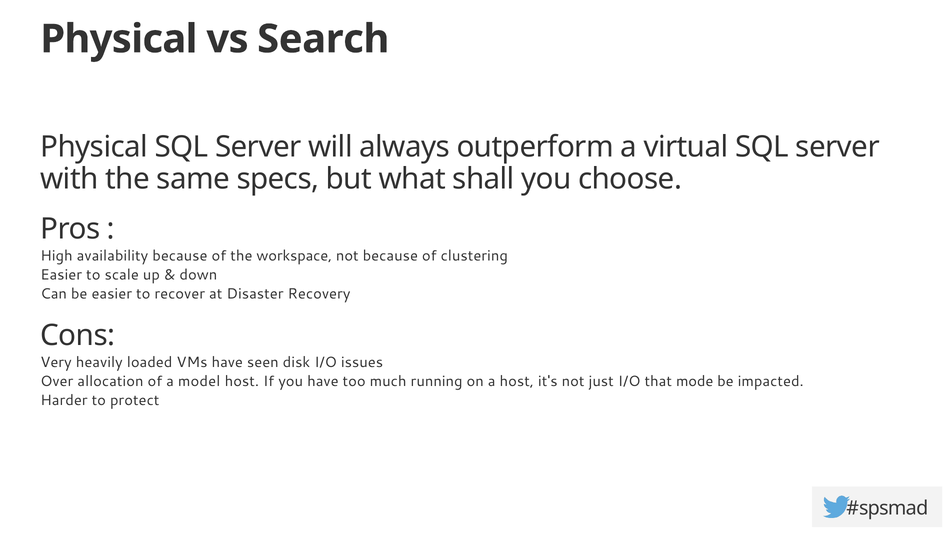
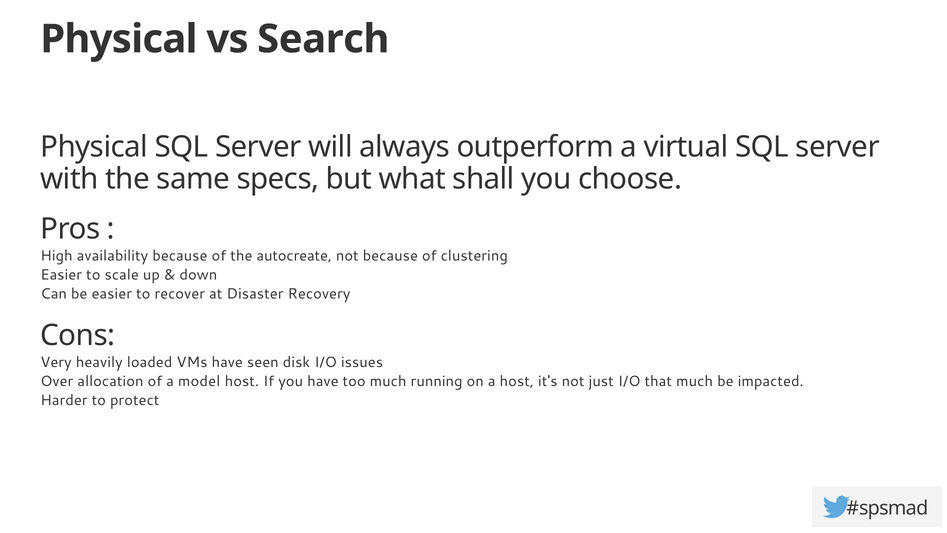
workspace: workspace -> autocreate
that mode: mode -> much
